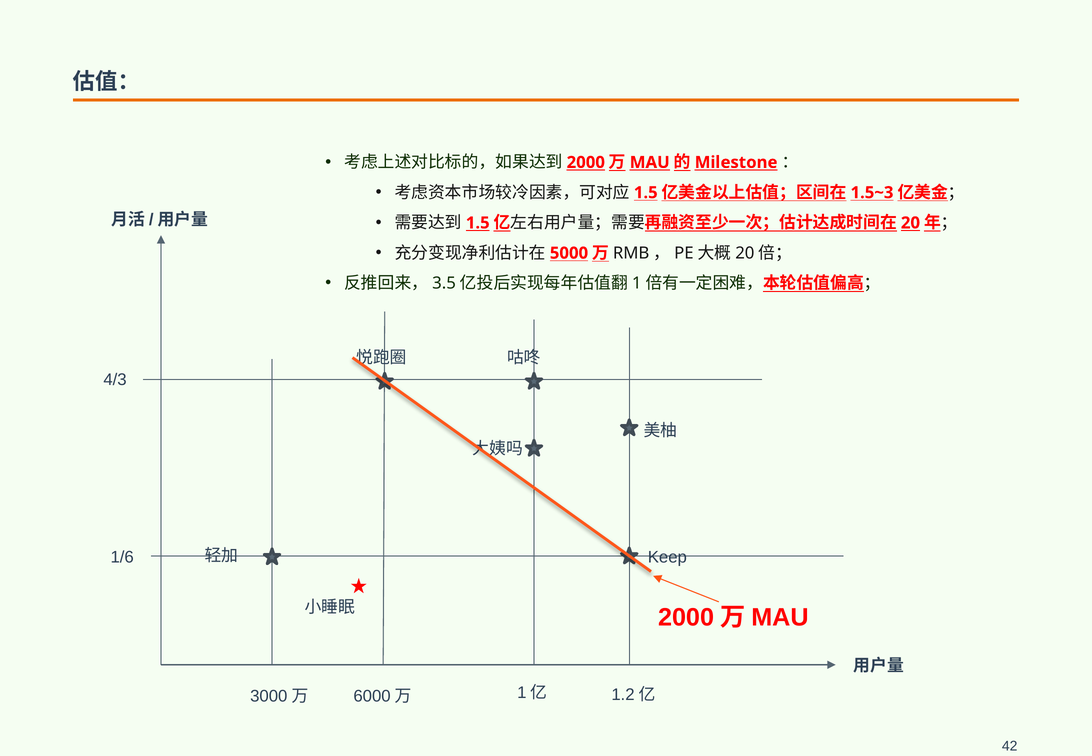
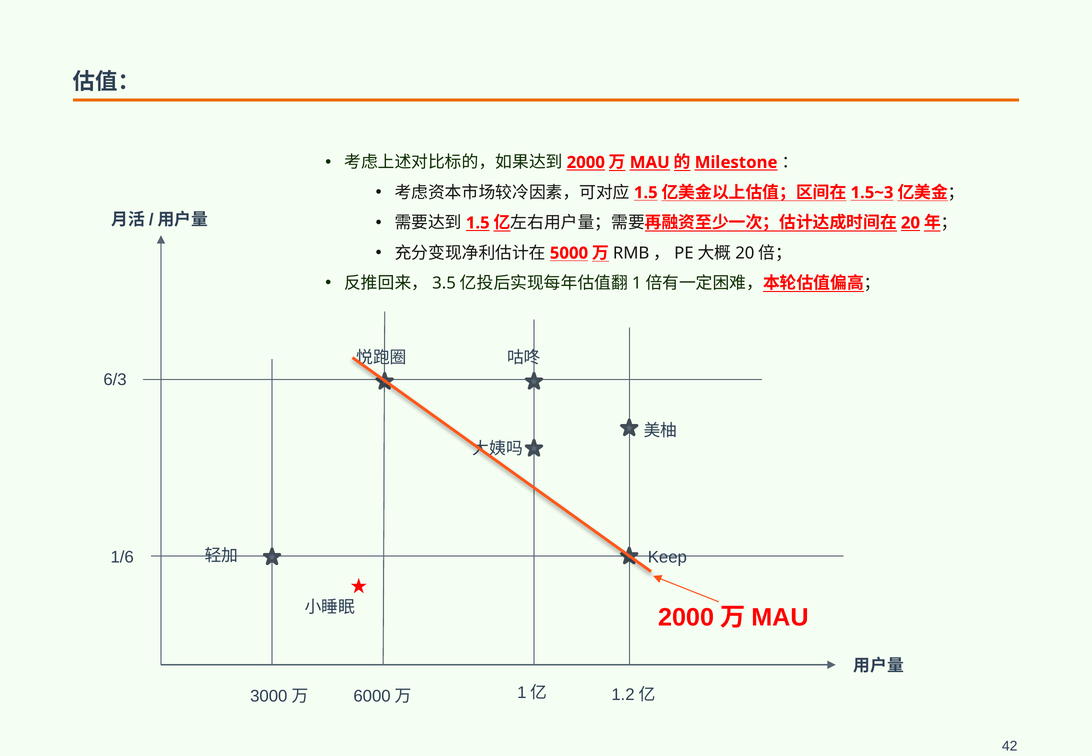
4/3: 4/3 -> 6/3
